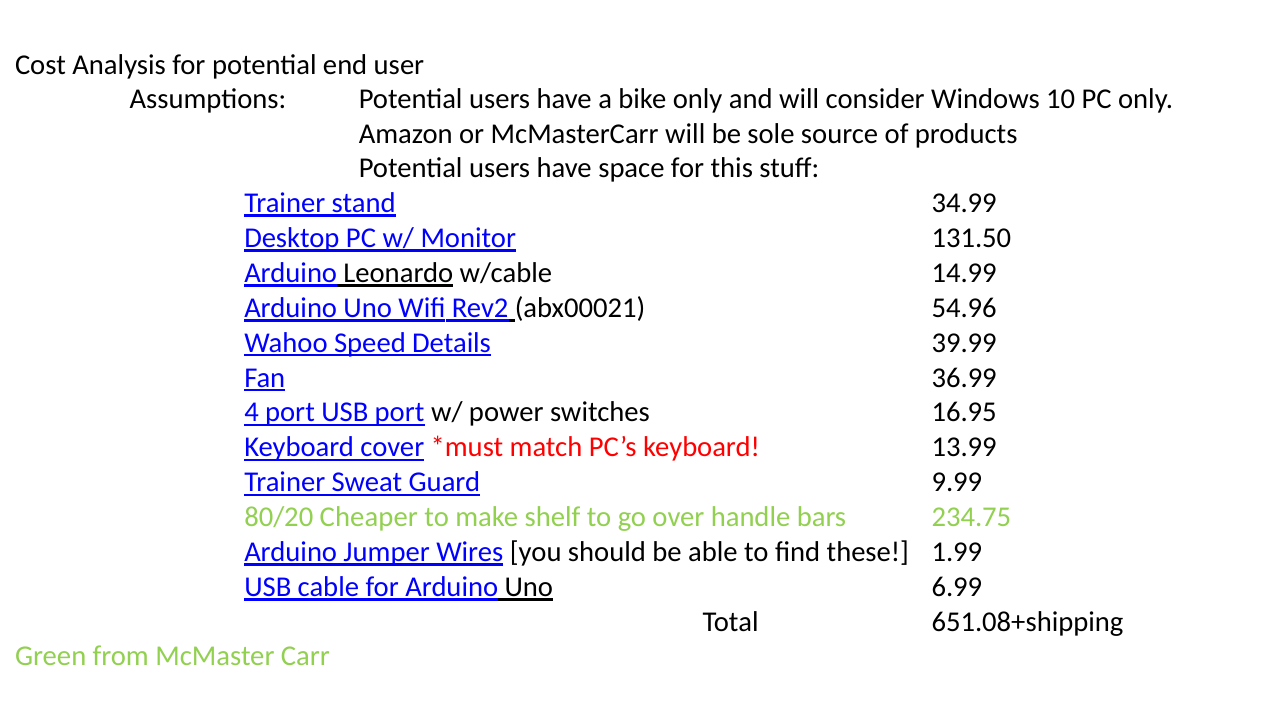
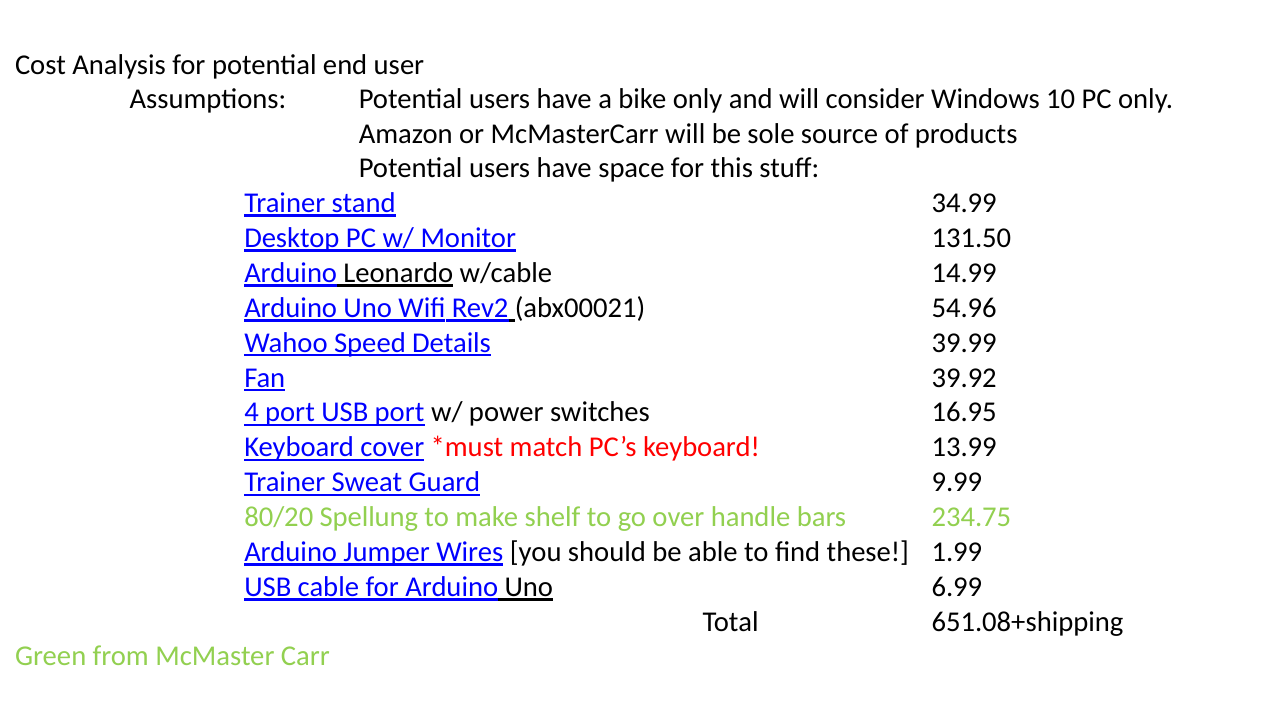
36.99: 36.99 -> 39.92
Cheaper: Cheaper -> Spellung
